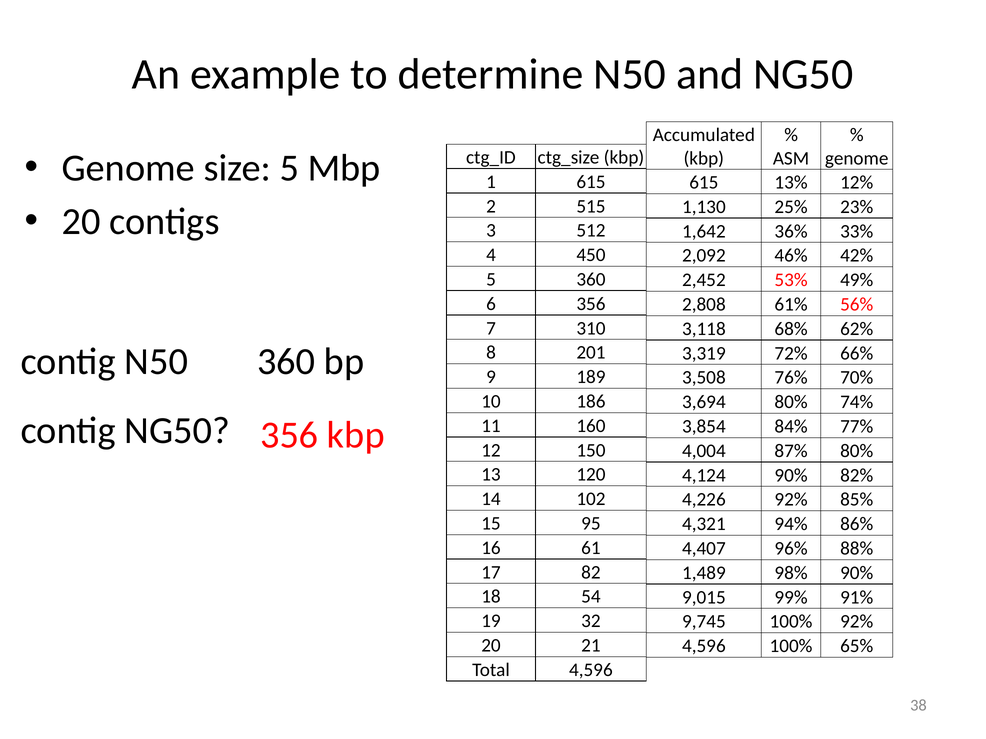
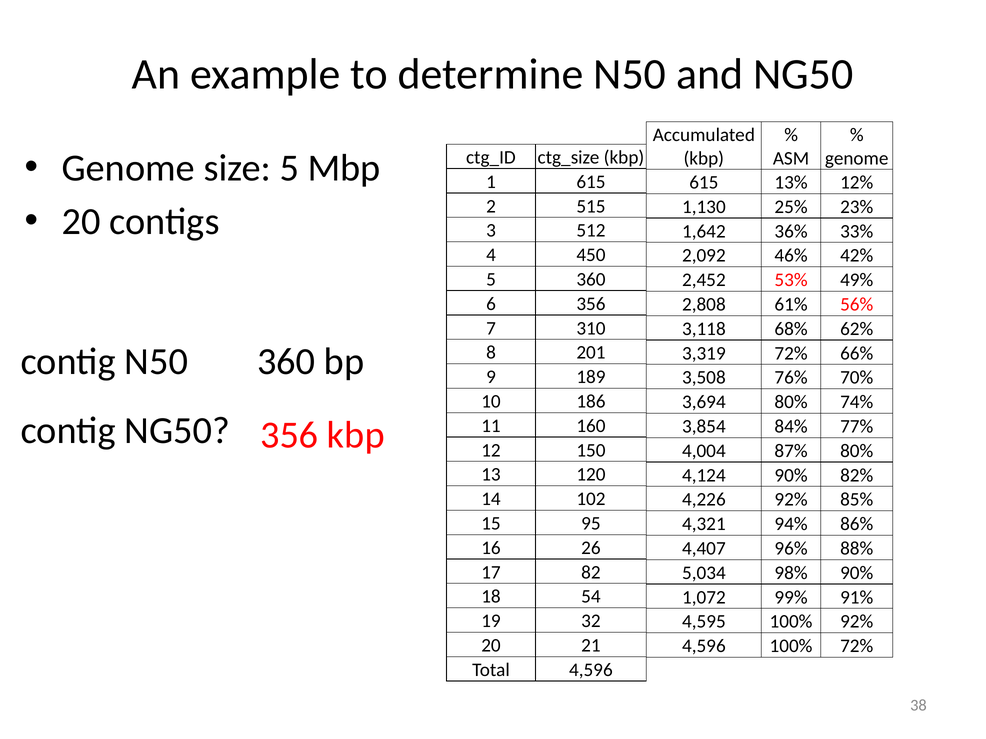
61: 61 -> 26
1,489: 1,489 -> 5,034
9,015: 9,015 -> 1,072
9,745: 9,745 -> 4,595
100% 65%: 65% -> 72%
